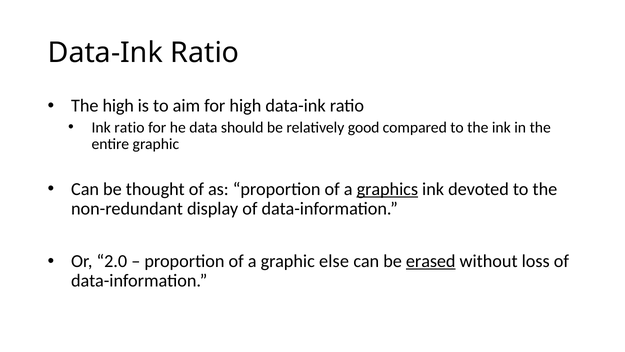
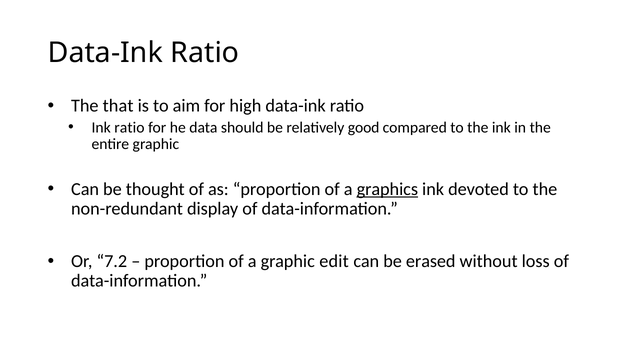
The high: high -> that
2.0: 2.0 -> 7.2
else: else -> edit
erased underline: present -> none
